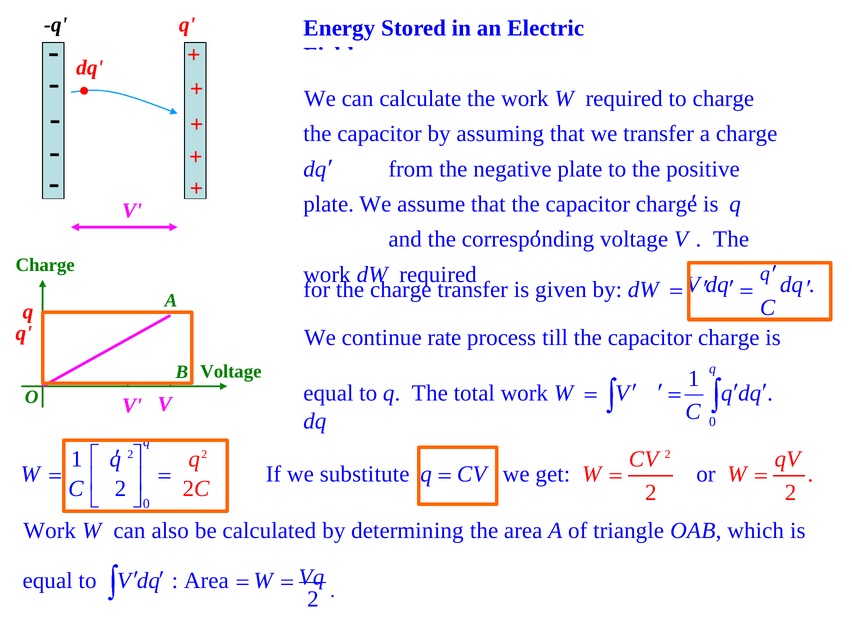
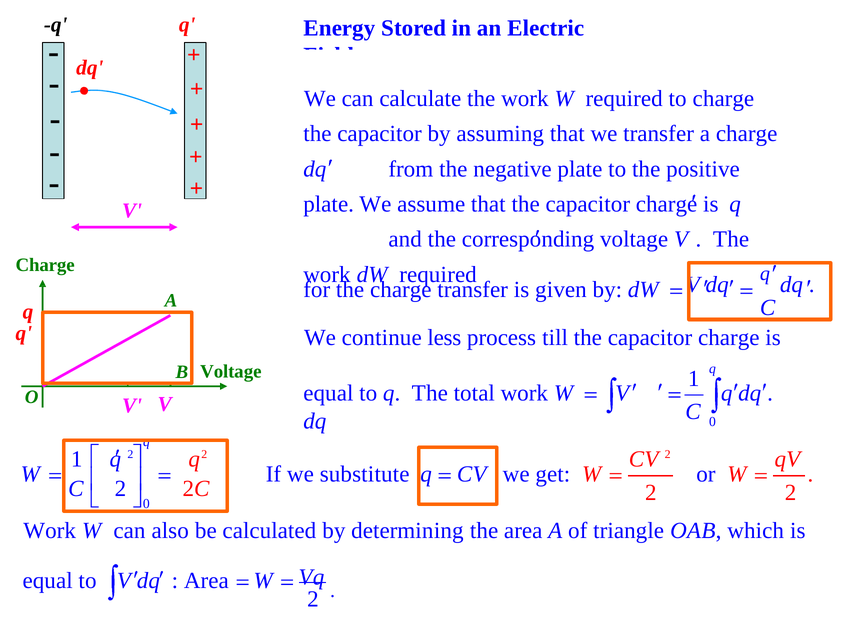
rate: rate -> less
